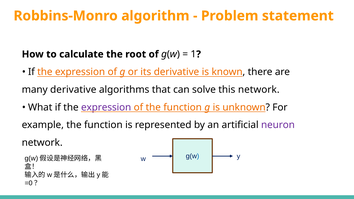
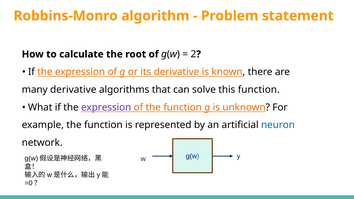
1: 1 -> 2
this network: network -> function
neuron colour: purple -> blue
